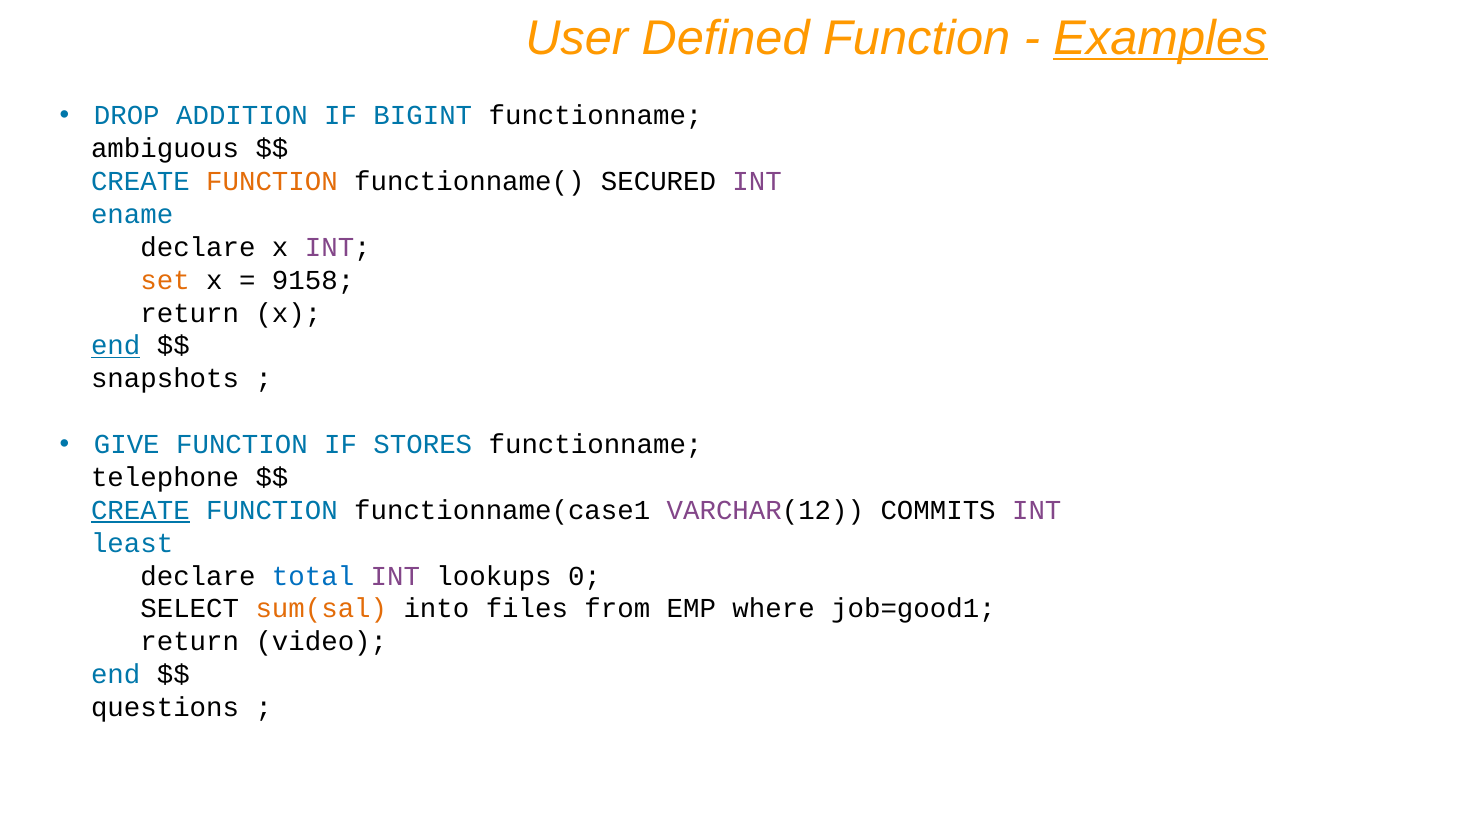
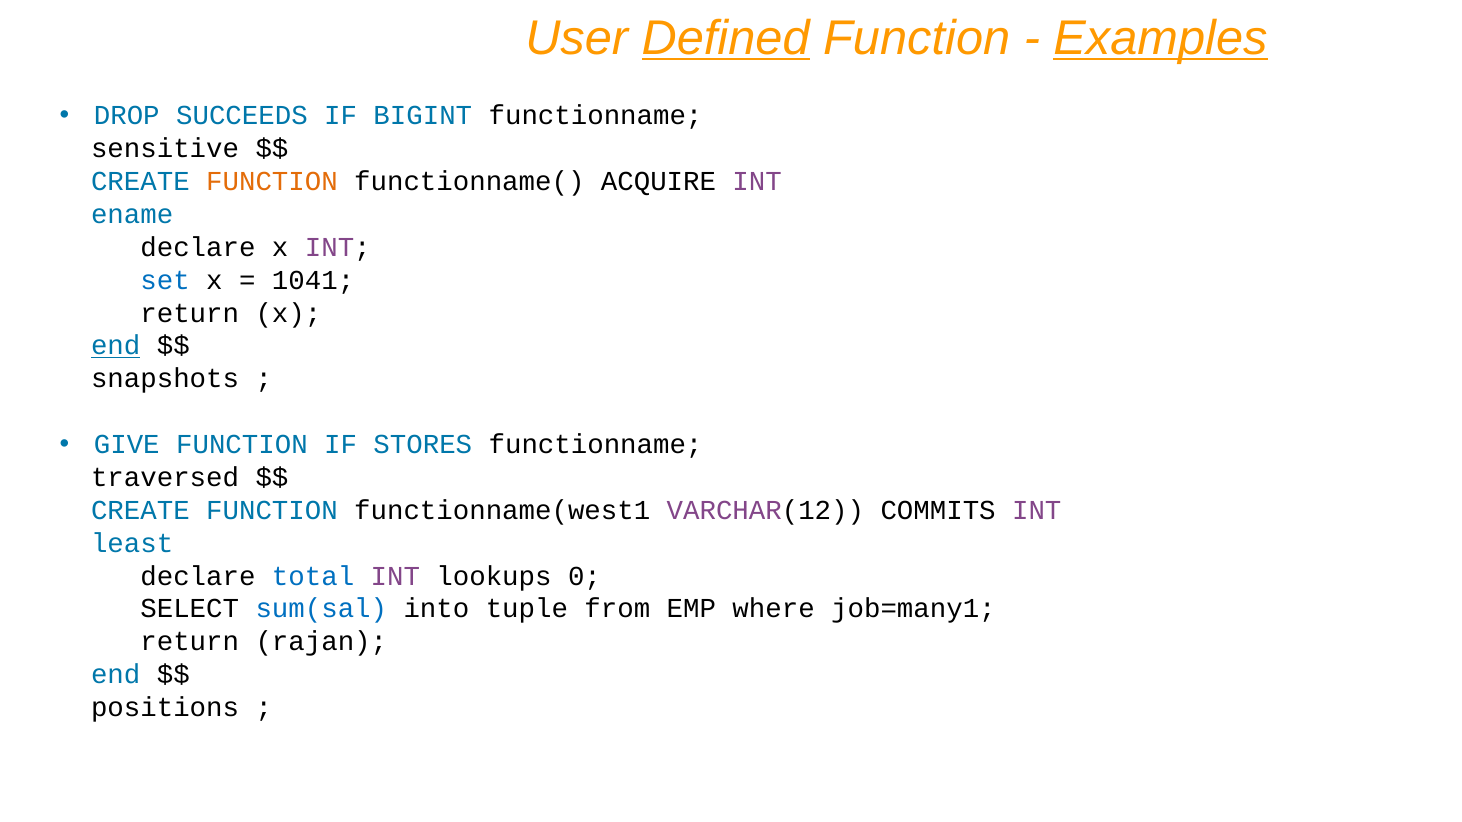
Defined underline: none -> present
ADDITION: ADDITION -> SUCCEEDS
ambiguous: ambiguous -> sensitive
SECURED: SECURED -> ACQUIRE
set colour: orange -> blue
9158: 9158 -> 1041
telephone: telephone -> traversed
CREATE at (140, 510) underline: present -> none
functionname(case1: functionname(case1 -> functionname(west1
sum(sal colour: orange -> blue
files: files -> tuple
job=good1: job=good1 -> job=many1
video: video -> rajan
questions: questions -> positions
